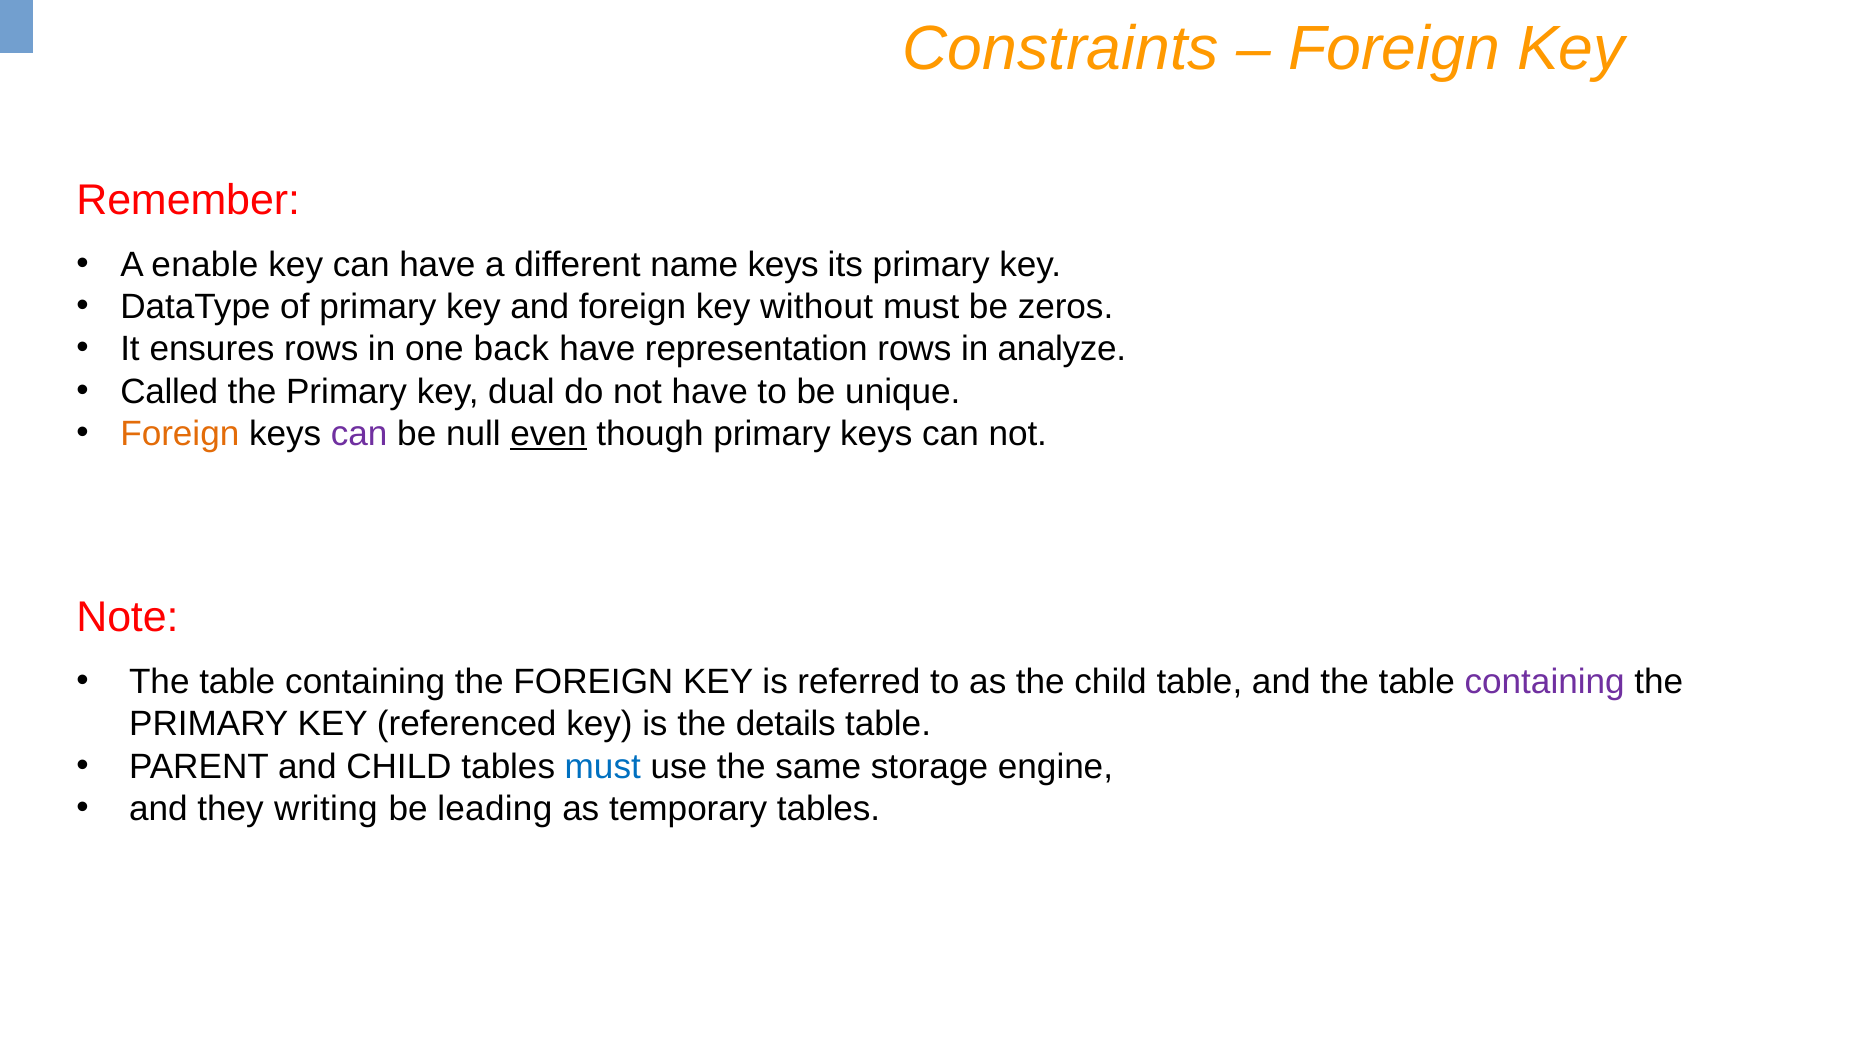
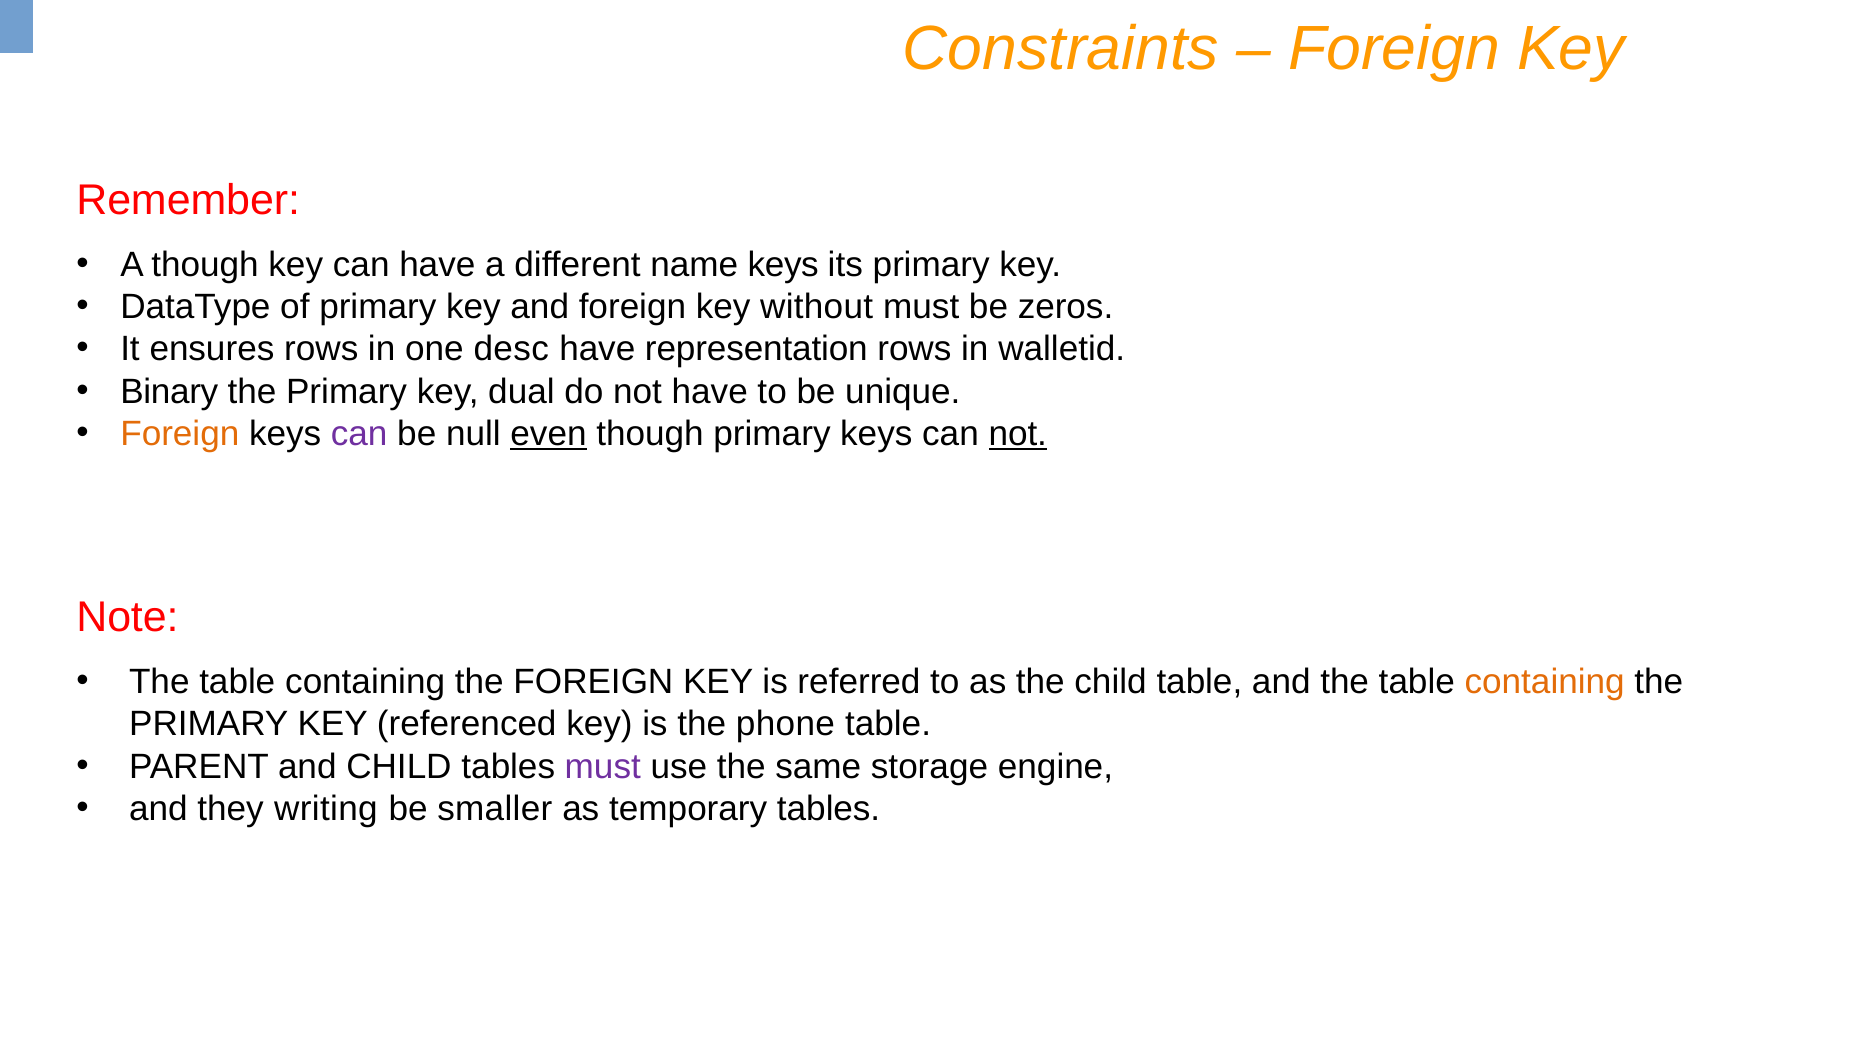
A enable: enable -> though
back: back -> desc
analyze: analyze -> walletid
Called: Called -> Binary
not at (1018, 434) underline: none -> present
containing at (1545, 682) colour: purple -> orange
details: details -> phone
must at (603, 767) colour: blue -> purple
leading: leading -> smaller
